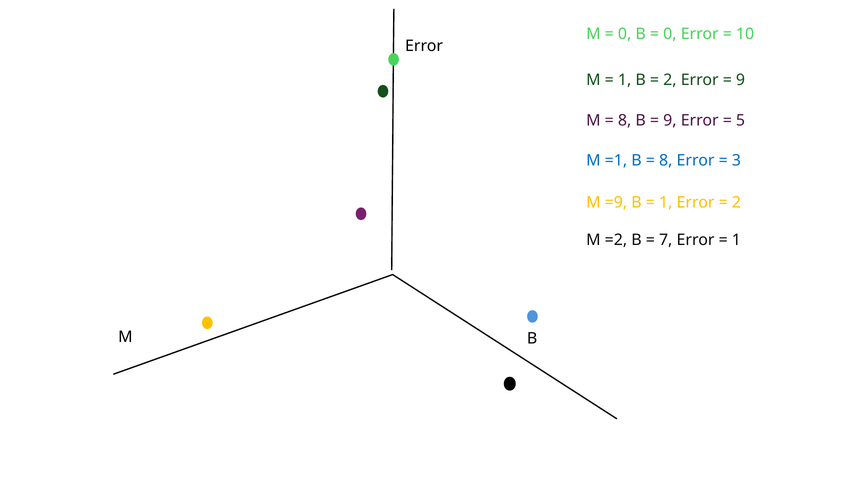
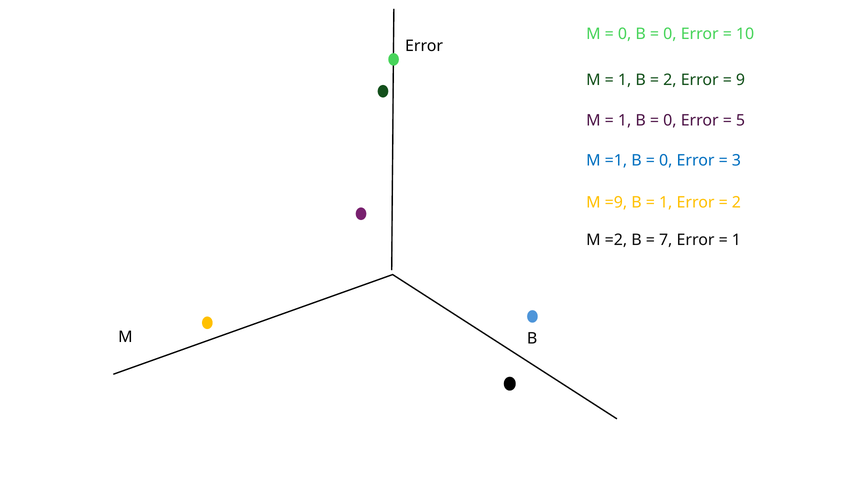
8 at (625, 120): 8 -> 1
9 at (670, 120): 9 -> 0
8 at (666, 161): 8 -> 0
